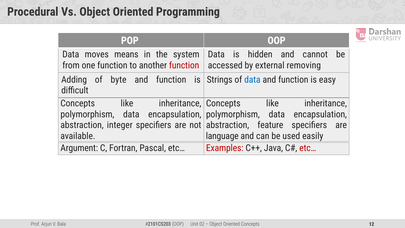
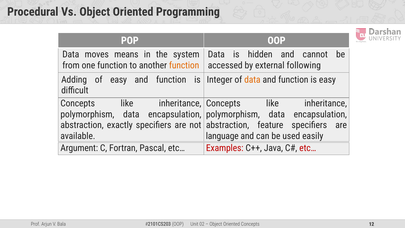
function at (184, 65) colour: red -> orange
removing: removing -> following
of byte: byte -> easy
Strings: Strings -> Integer
data at (252, 80) colour: blue -> orange
integer: integer -> exactly
